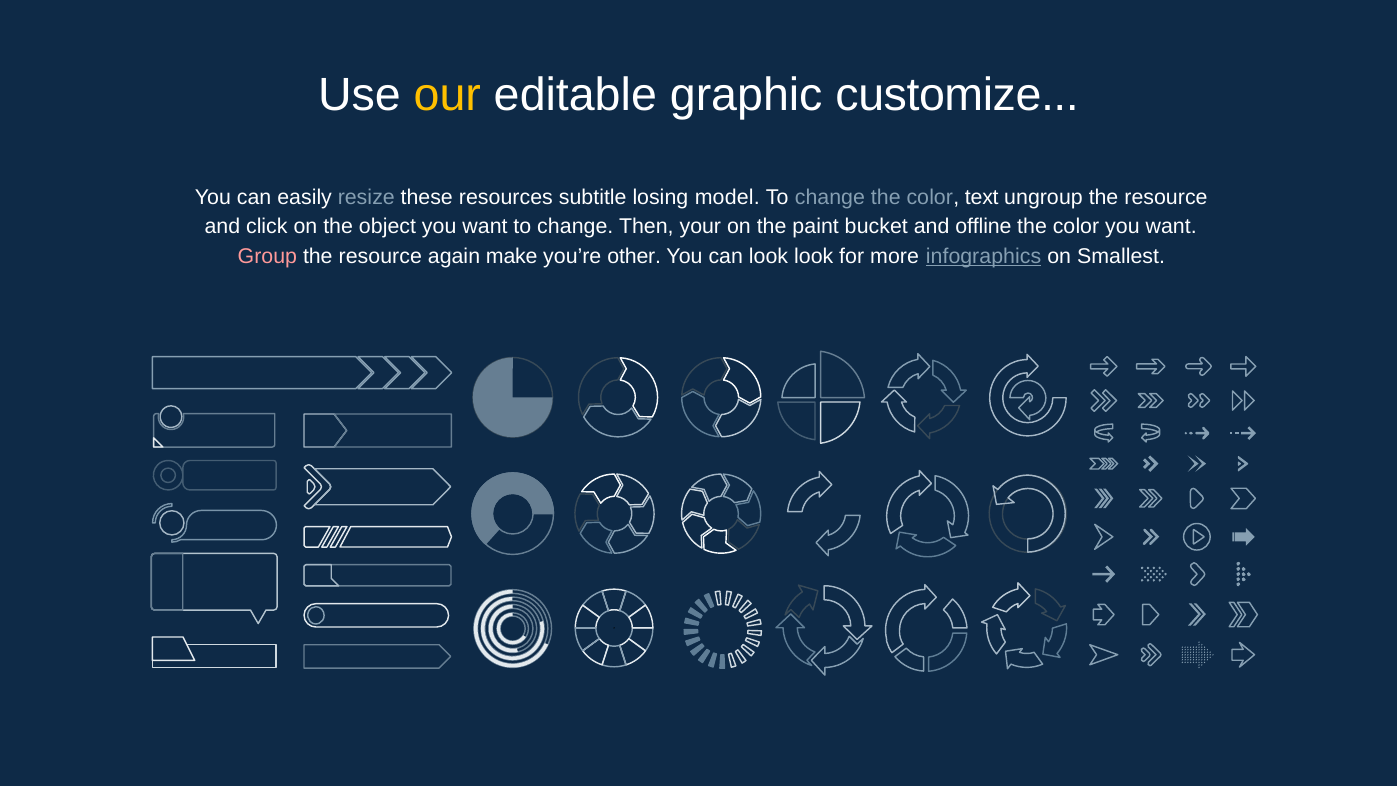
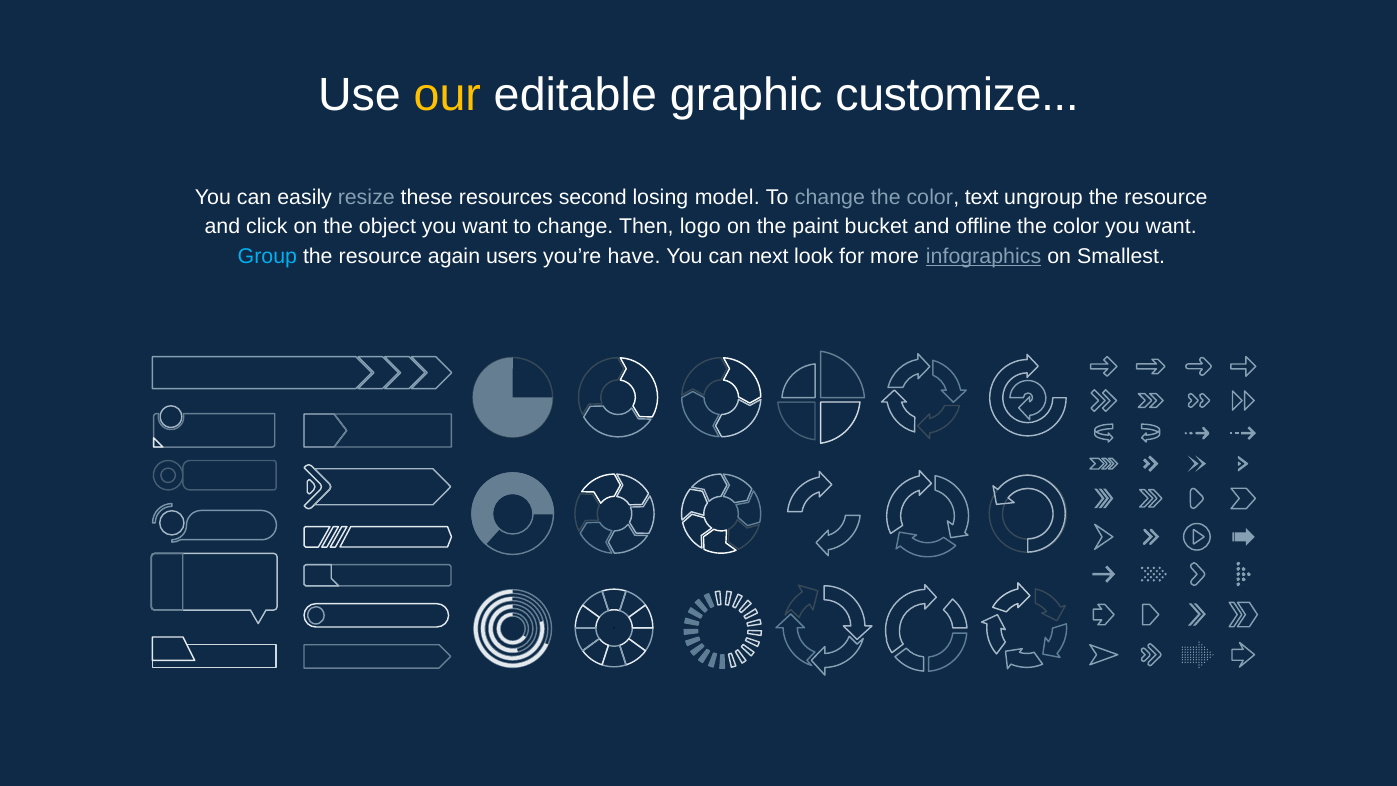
subtitle: subtitle -> second
your: your -> logo
Group colour: pink -> light blue
make: make -> users
other: other -> have
can look: look -> next
